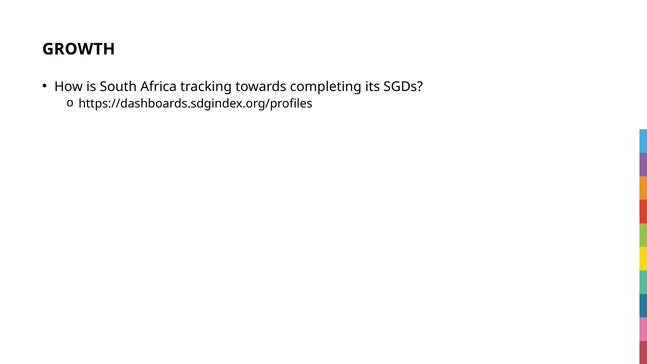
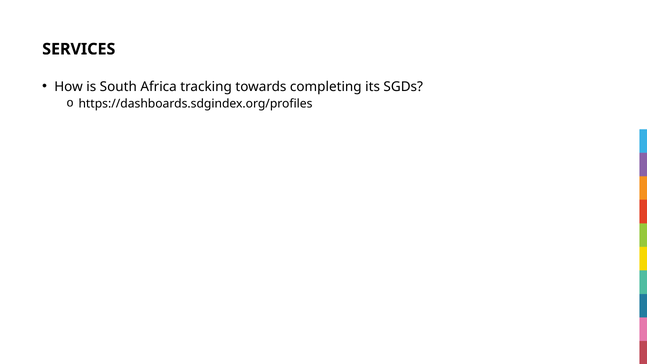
GROWTH: GROWTH -> SERVICES
